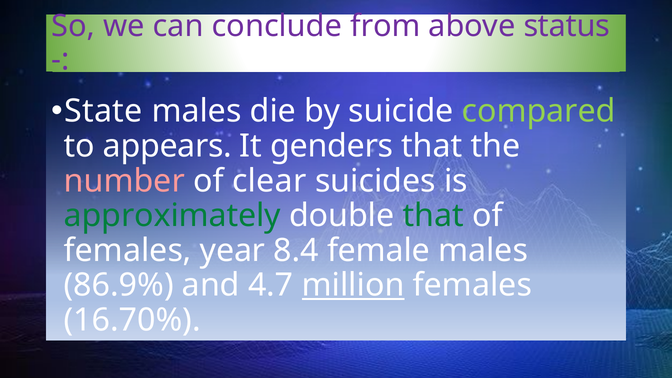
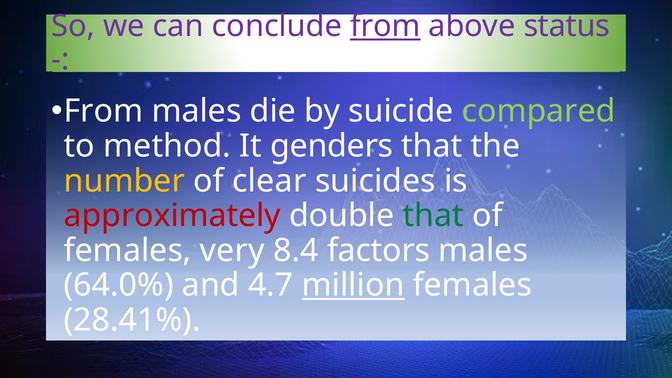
from at (385, 26) underline: none -> present
State at (103, 111): State -> From
appears: appears -> method
number colour: pink -> yellow
approximately colour: green -> red
year: year -> very
female: female -> factors
86.9%: 86.9% -> 64.0%
16.70%: 16.70% -> 28.41%
